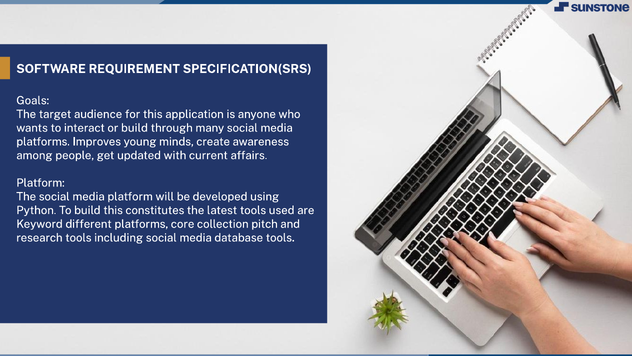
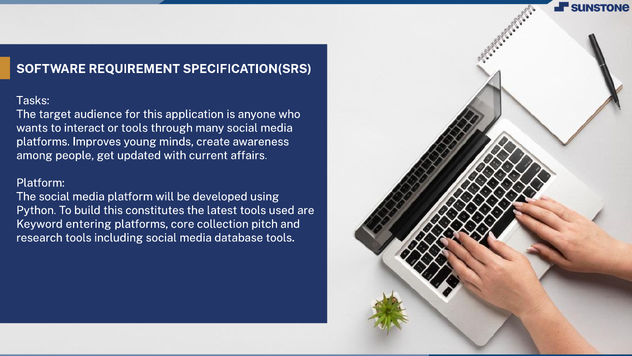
Goals: Goals -> Tasks
or build: build -> tools
different: different -> entering
